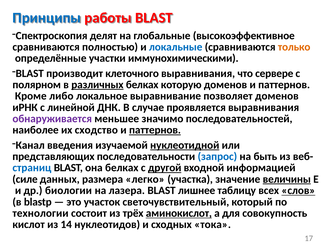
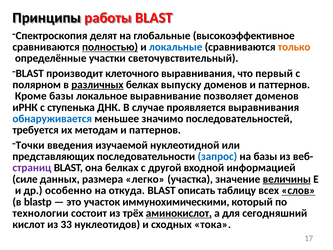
Принципы colour: blue -> black
полностью underline: none -> present
иммунохимическими: иммунохимическими -> светочувствительный
сервере: сервере -> первый
которую: которую -> выпуску
Кроме либо: либо -> базы
линейной: линейной -> ступенька
обнаруживается colour: purple -> blue
наиболее: наиболее -> требуется
сходство: сходство -> методам
паттернов at (155, 130) underline: present -> none
Канал: Канал -> Точки
нуклеотидной underline: present -> none
на быть: быть -> базы
страниц colour: blue -> purple
другой underline: present -> none
биологии: биологии -> особенно
лазера: лазера -> откуда
лишнее: лишнее -> описать
светочувствительный: светочувствительный -> иммунохимическими
совокупность: совокупность -> сегодняшний
14: 14 -> 33
